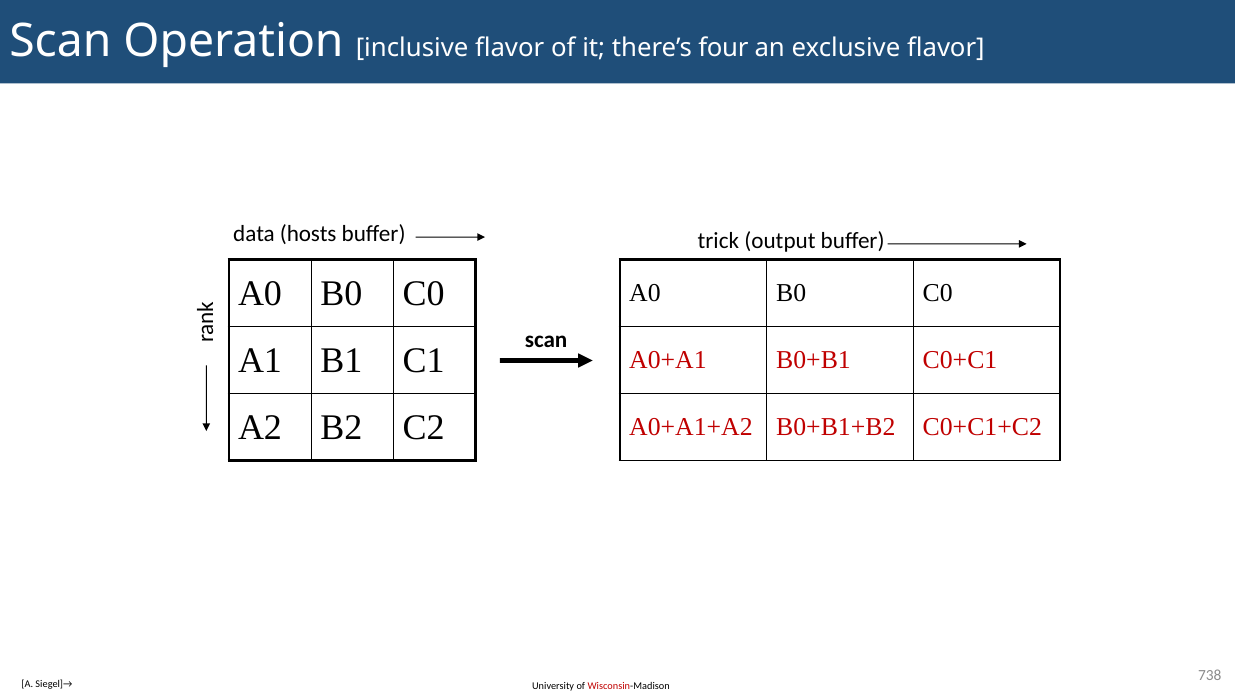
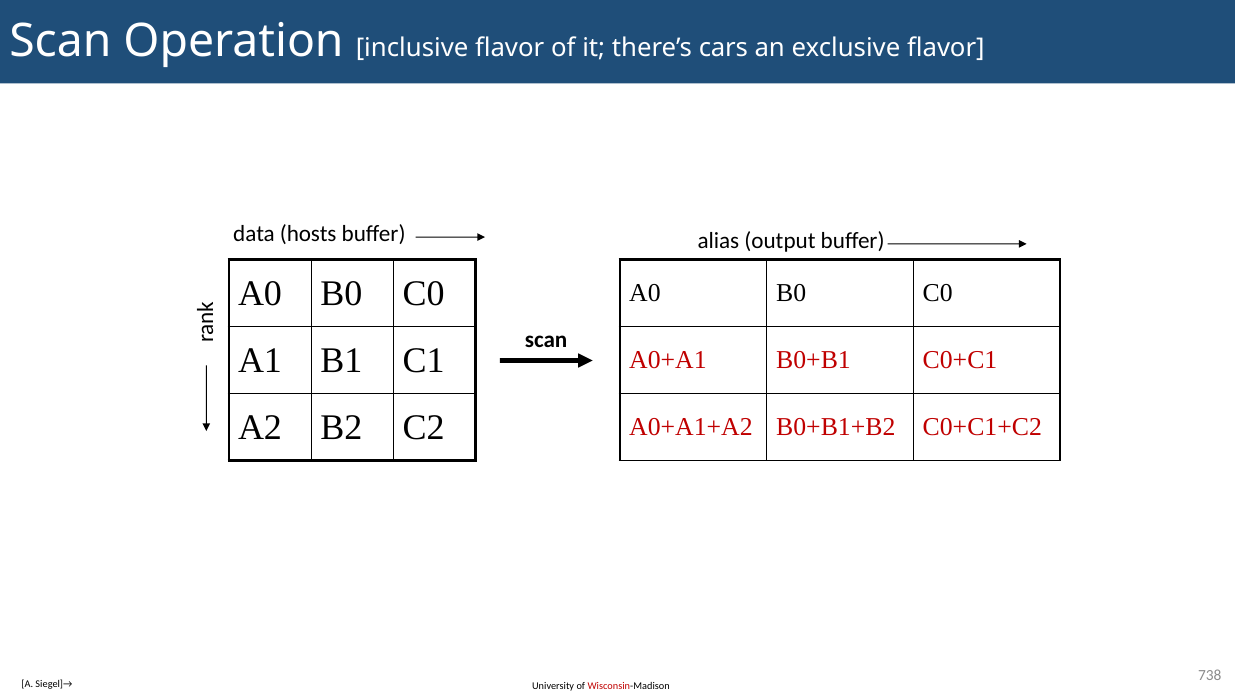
four: four -> cars
trick: trick -> alias
